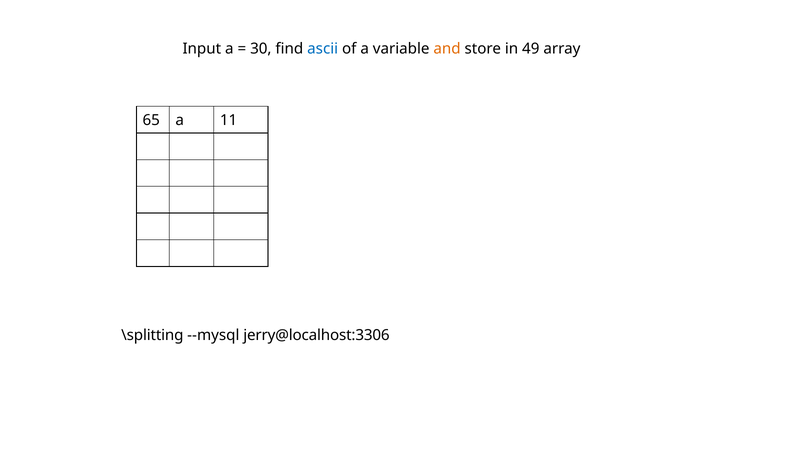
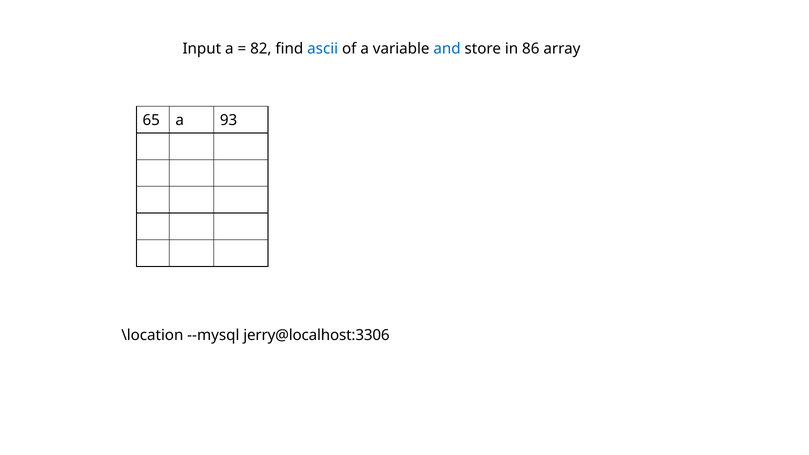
30: 30 -> 82
and colour: orange -> blue
49: 49 -> 86
11: 11 -> 93
\splitting: \splitting -> \location
